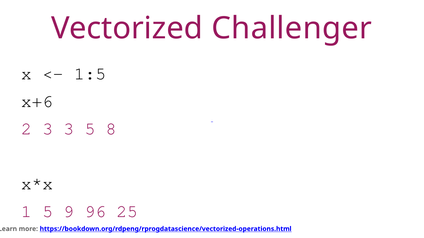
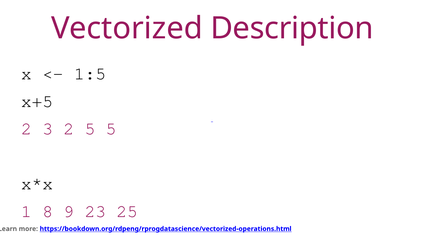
Challenger: Challenger -> Description
x+6: x+6 -> x+5
3 3: 3 -> 2
5 8: 8 -> 5
1 5: 5 -> 8
96: 96 -> 23
